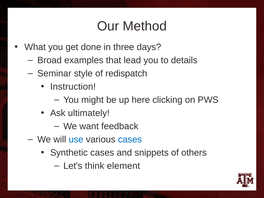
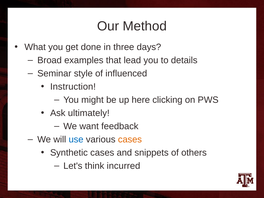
redispatch: redispatch -> influenced
cases at (130, 139) colour: blue -> orange
element: element -> incurred
